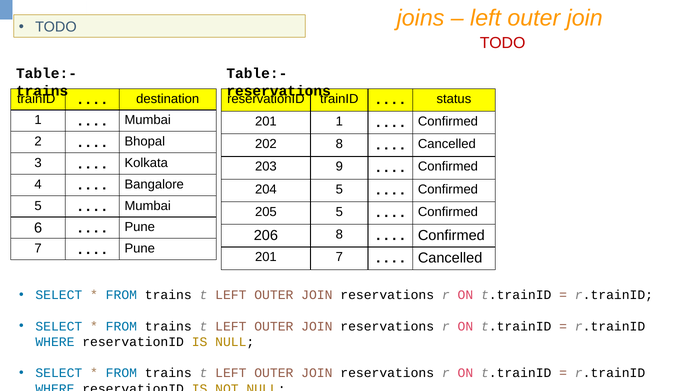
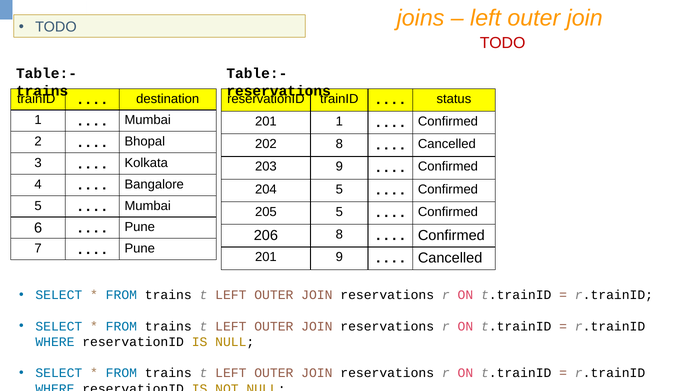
201 7: 7 -> 9
